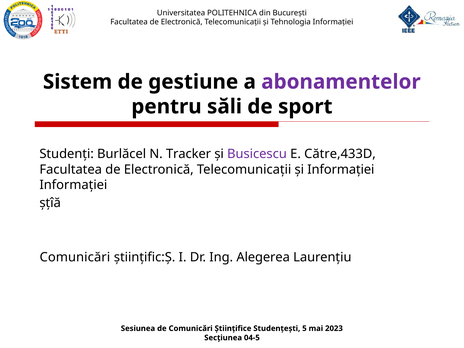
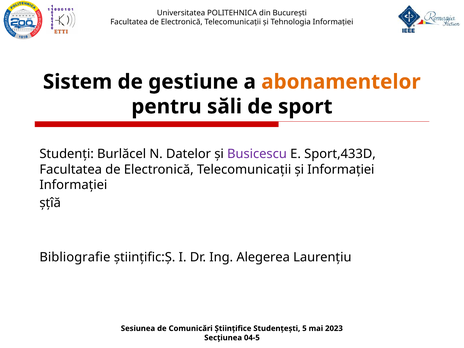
abonamentelor colour: purple -> orange
Tracker: Tracker -> Datelor
Către,433D: Către,433D -> Sport,433D
Comunicări at (75, 257): Comunicări -> Bibliografie
